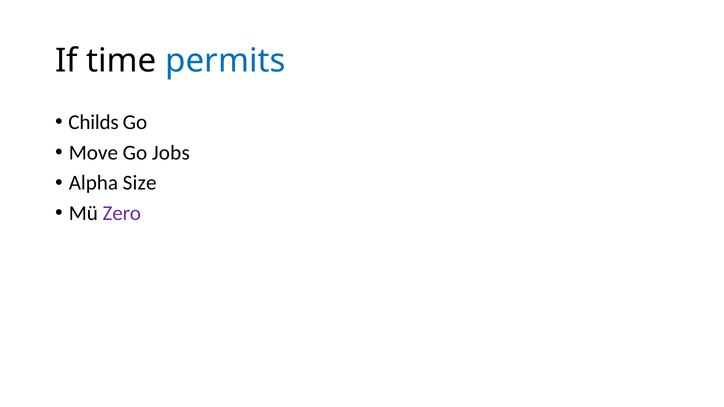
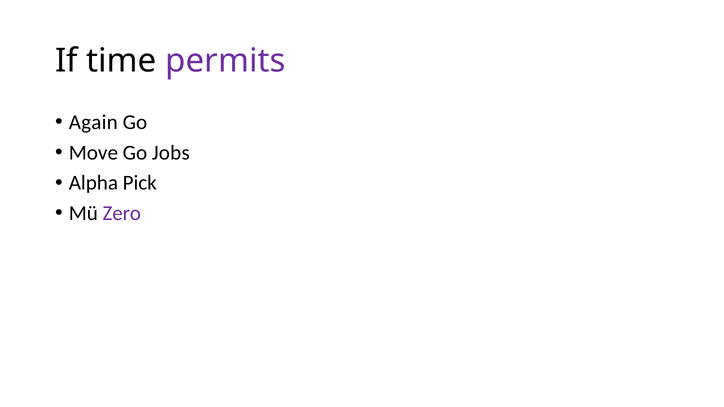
permits colour: blue -> purple
Childs: Childs -> Again
Size: Size -> Pick
